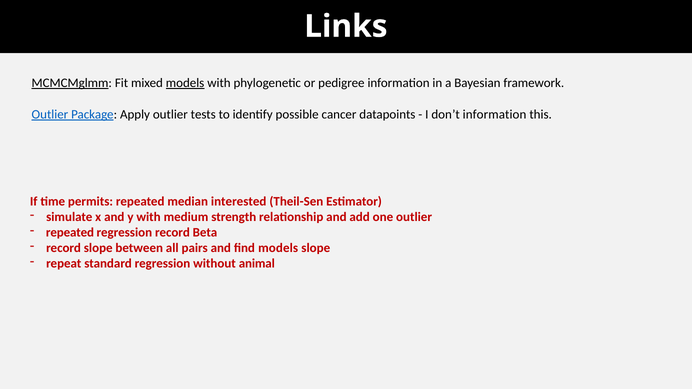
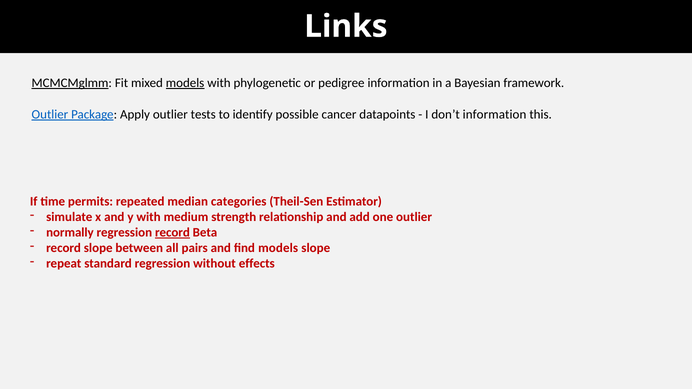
interested: interested -> categories
repeated at (70, 233): repeated -> normally
record at (172, 233) underline: none -> present
animal: animal -> effects
